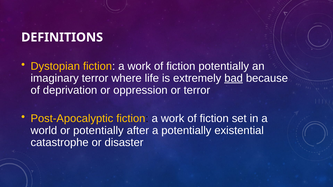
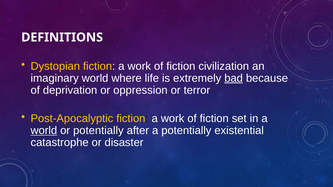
fiction potentially: potentially -> civilization
imaginary terror: terror -> world
world at (44, 131) underline: none -> present
